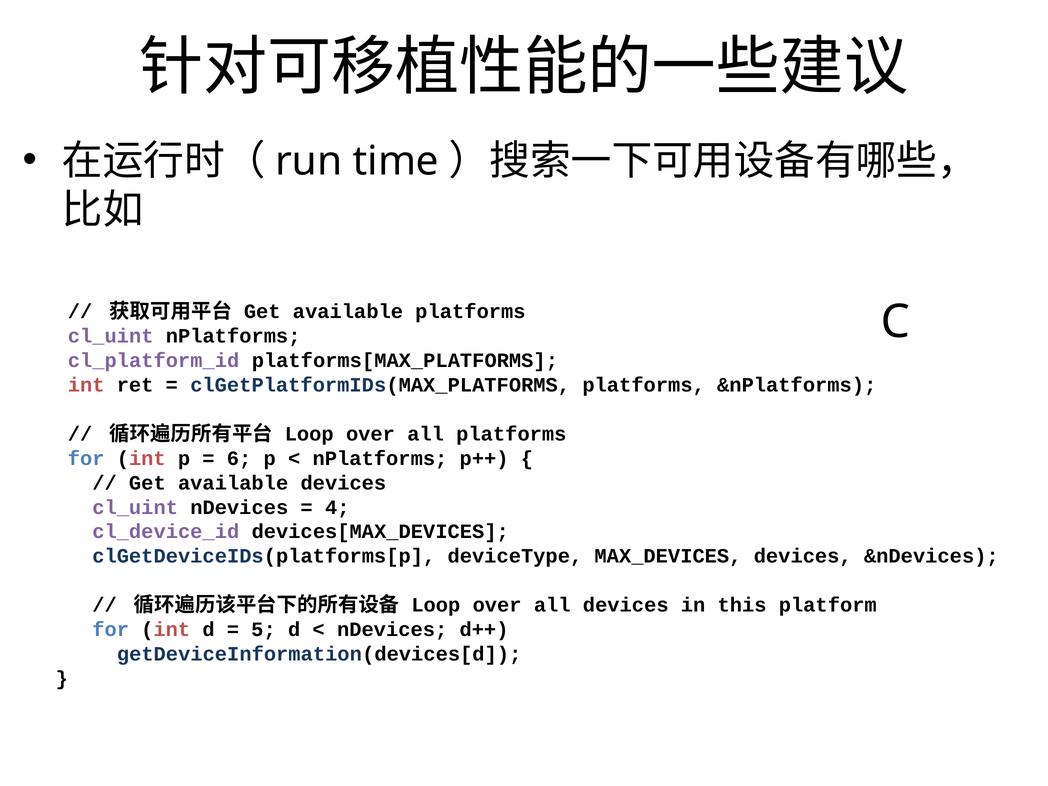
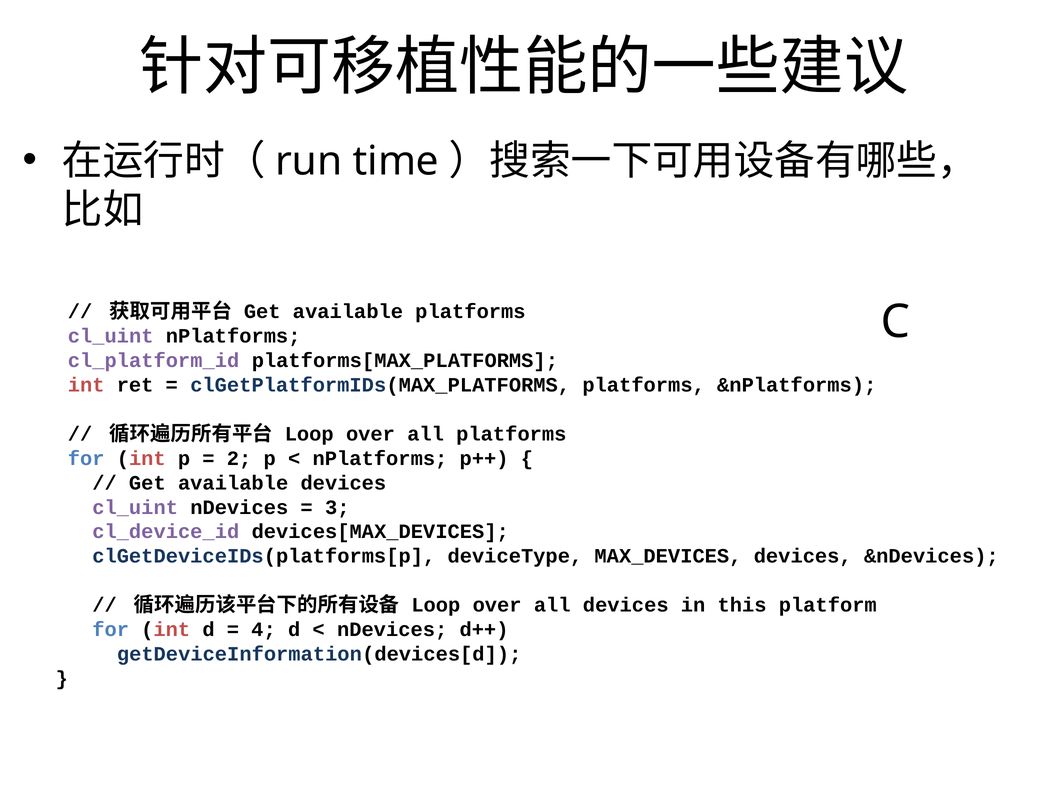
6: 6 -> 2
4: 4 -> 3
5: 5 -> 4
